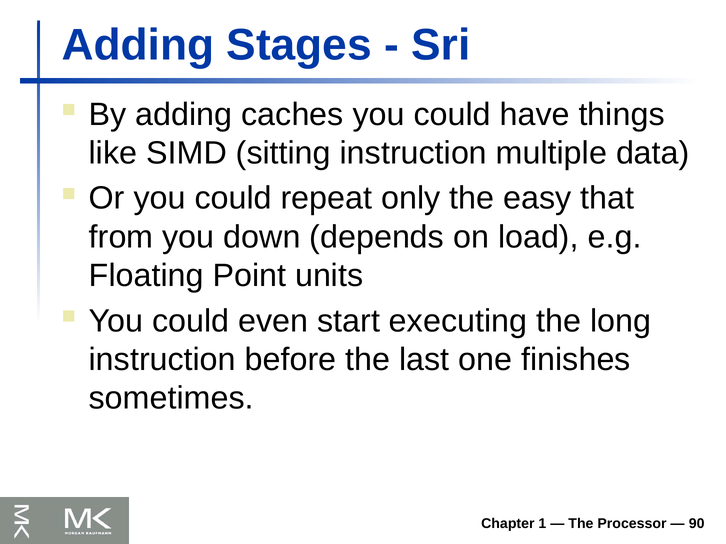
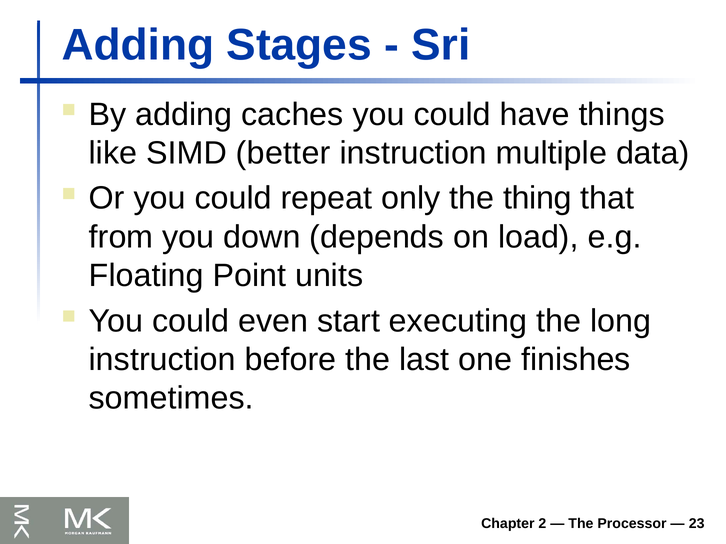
sitting: sitting -> better
easy: easy -> thing
1: 1 -> 2
90: 90 -> 23
